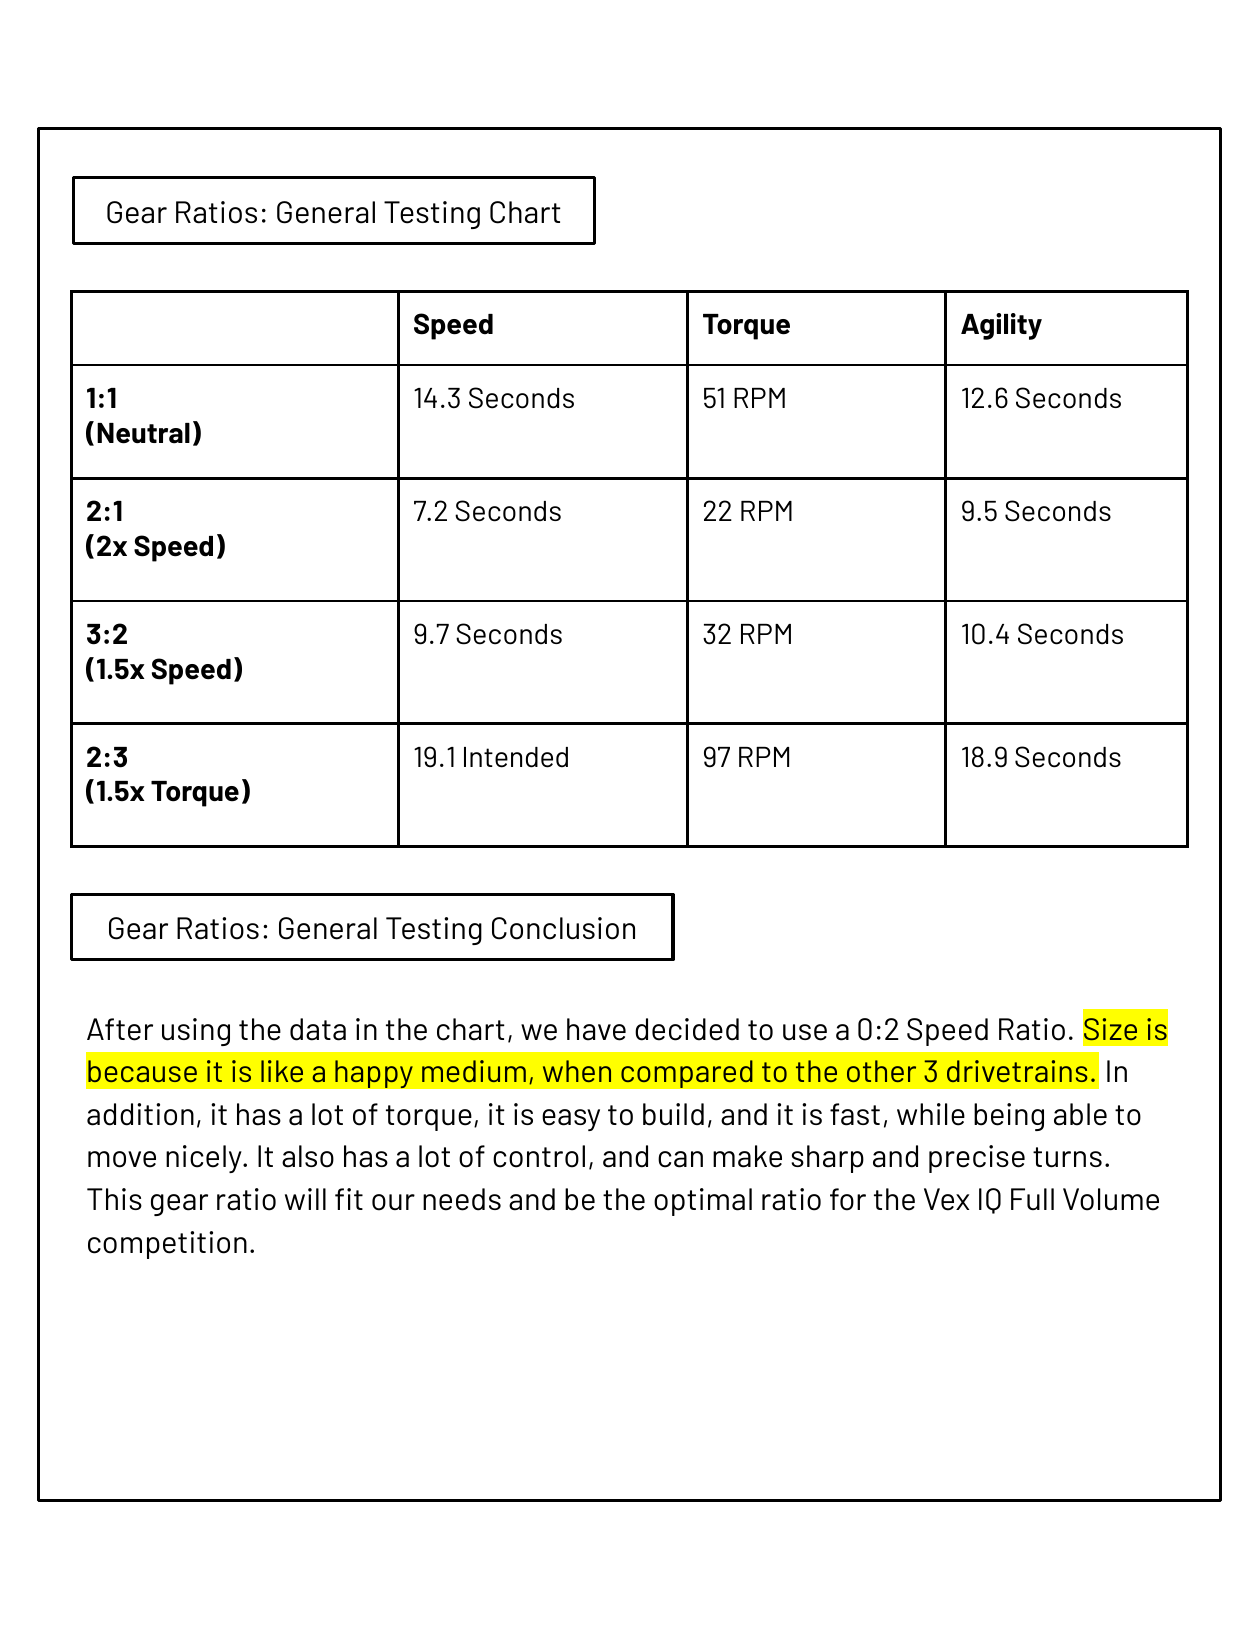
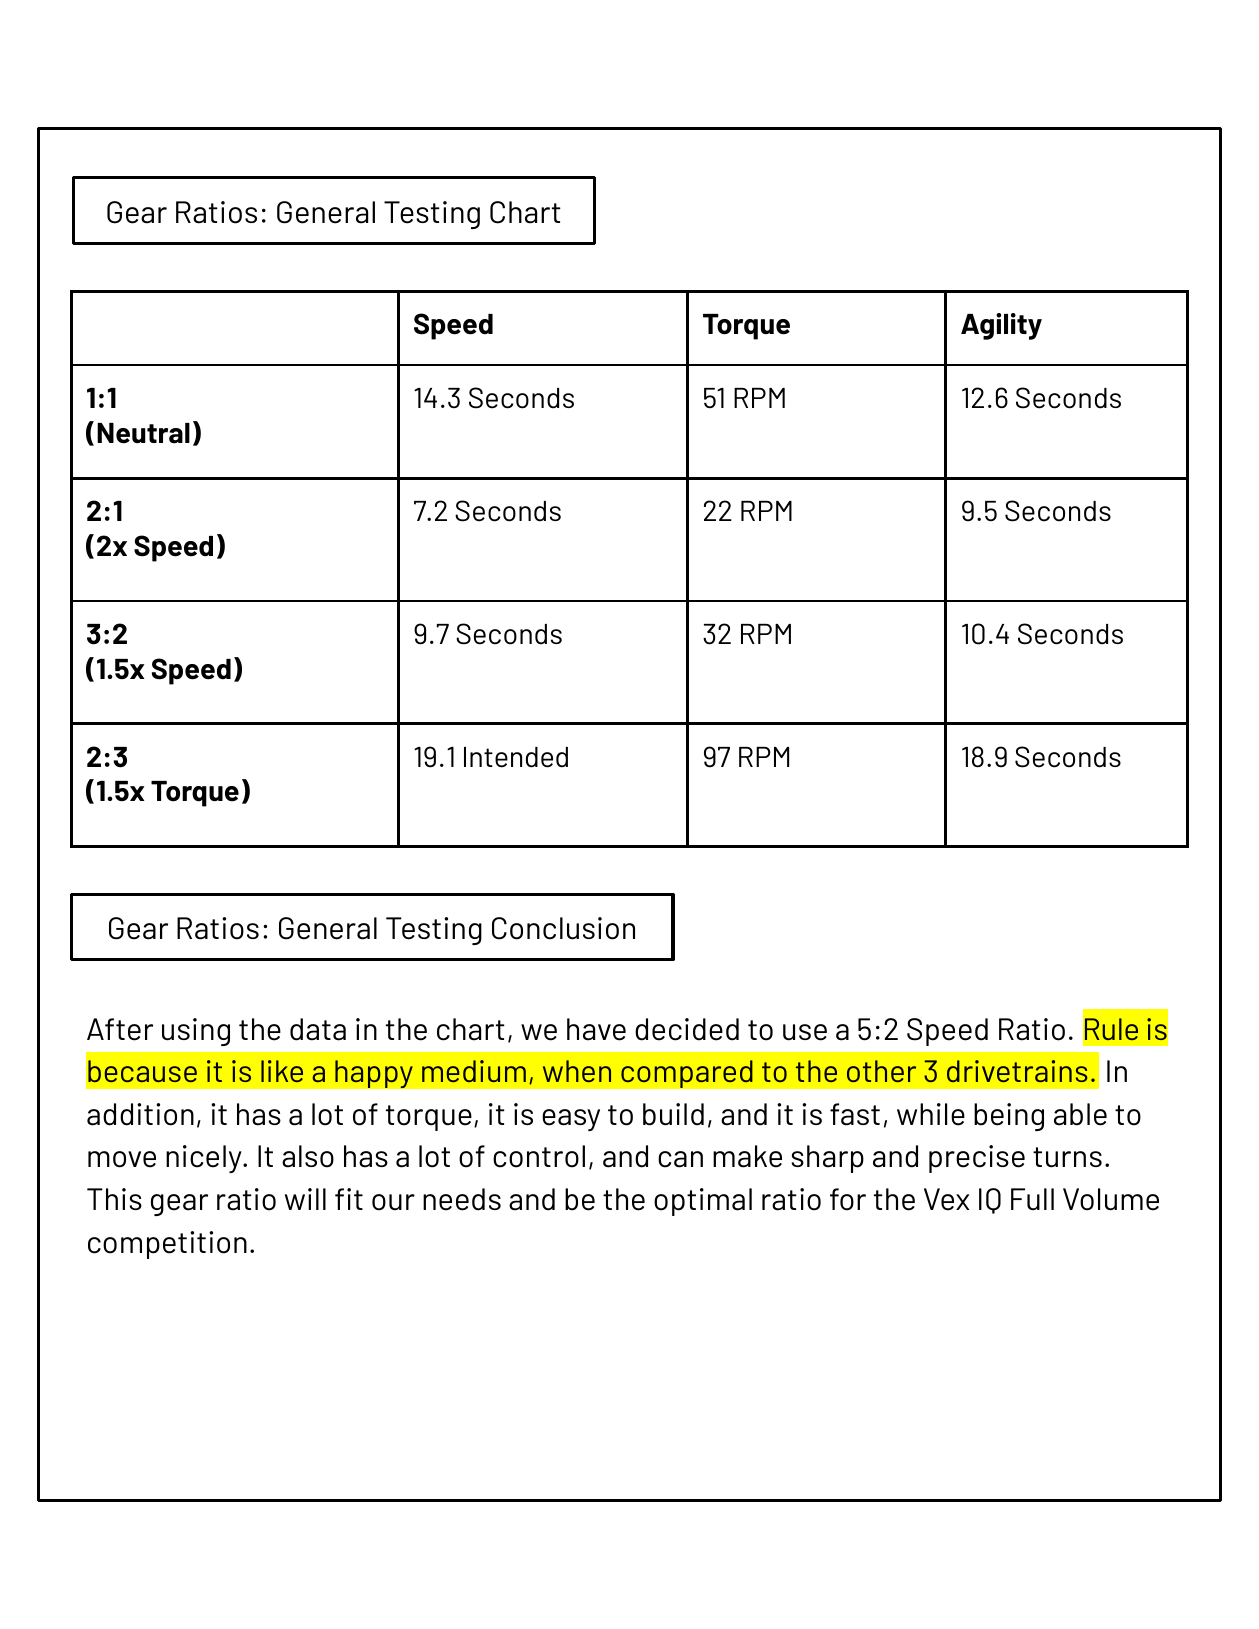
0:2: 0:2 -> 5:2
Size: Size -> Rule
